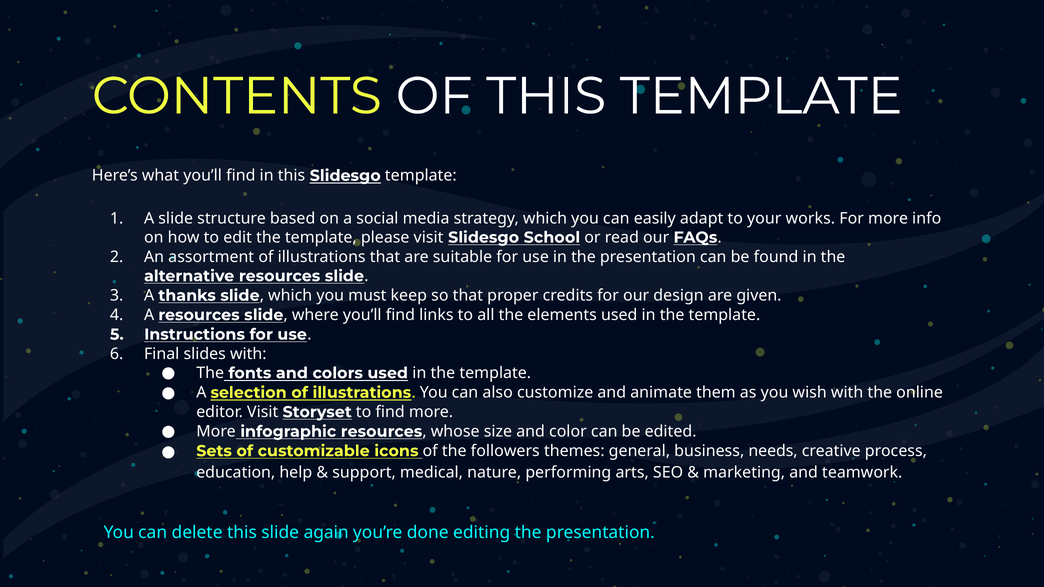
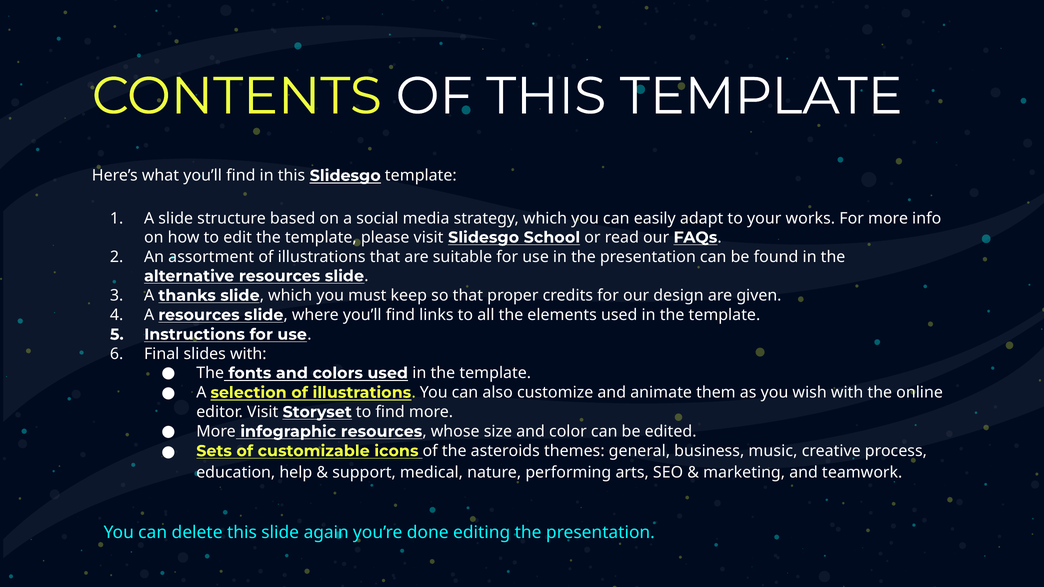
followers: followers -> asteroids
needs: needs -> music
